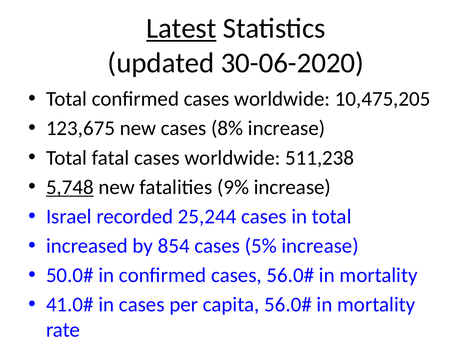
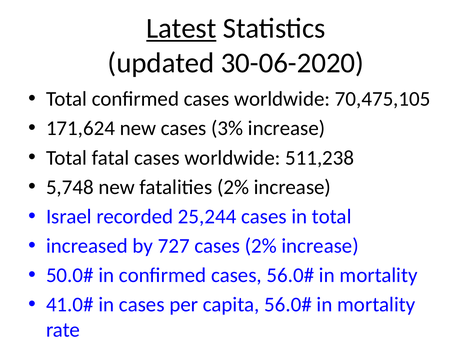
10,475,205: 10,475,205 -> 70,475,105
123,675: 123,675 -> 171,624
8%: 8% -> 3%
5,748 underline: present -> none
fatalities 9%: 9% -> 2%
854: 854 -> 727
cases 5%: 5% -> 2%
